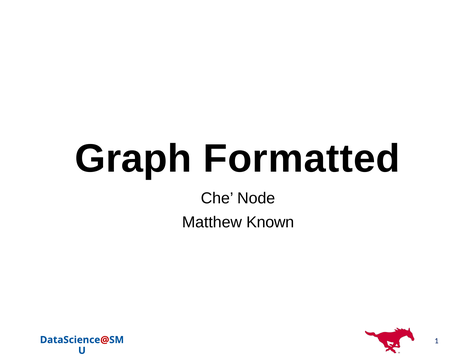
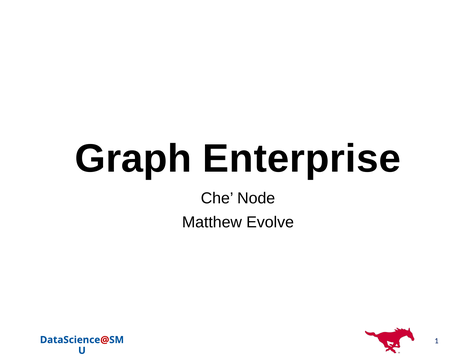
Formatted: Formatted -> Enterprise
Known: Known -> Evolve
